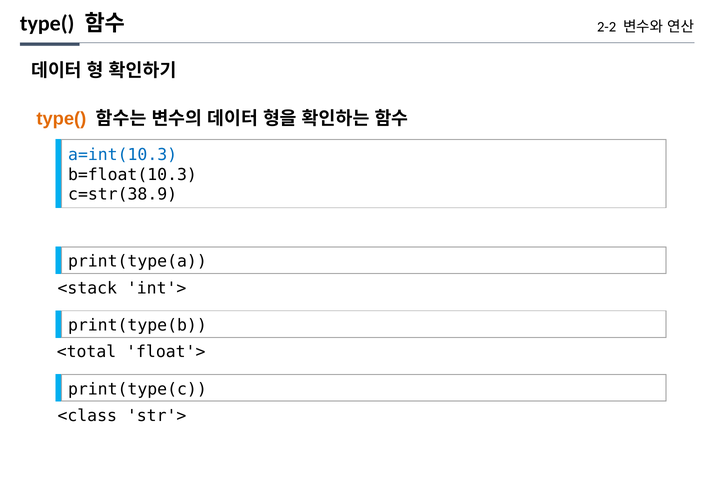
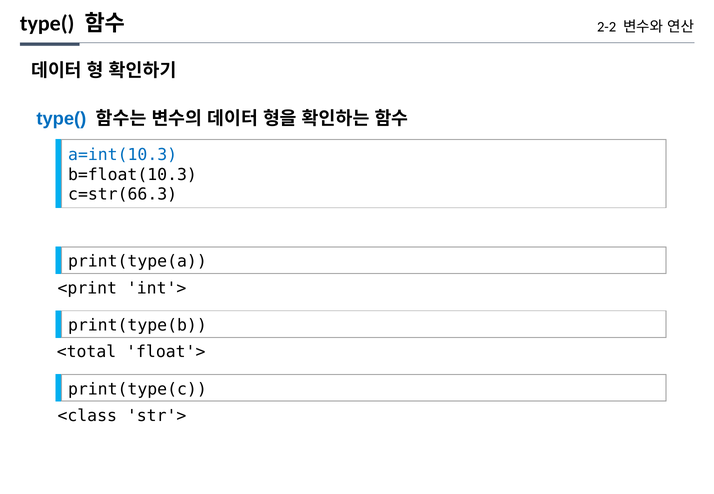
type( at (61, 119) colour: orange -> blue
c=str(38.9: c=str(38.9 -> c=str(66.3
<stack: <stack -> <print
